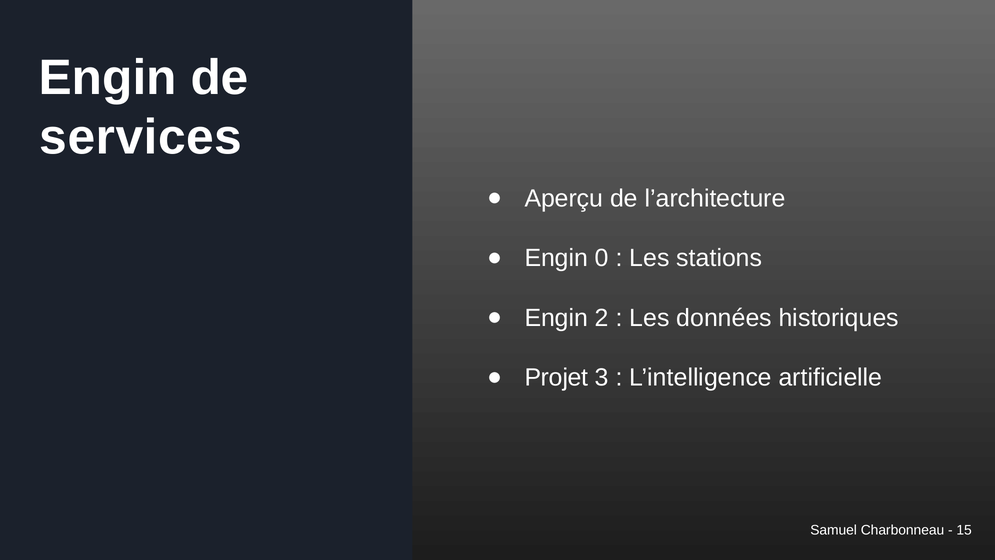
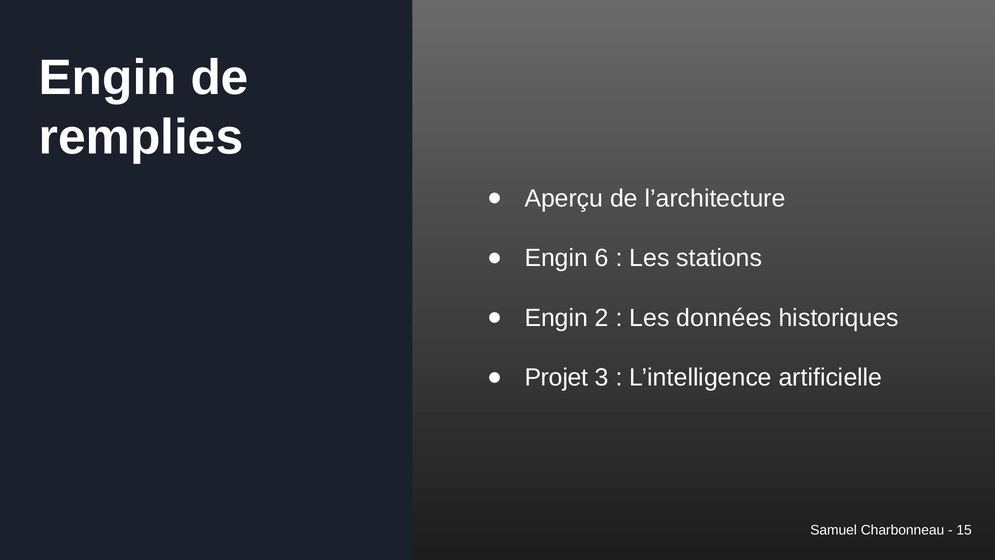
services: services -> remplies
0: 0 -> 6
